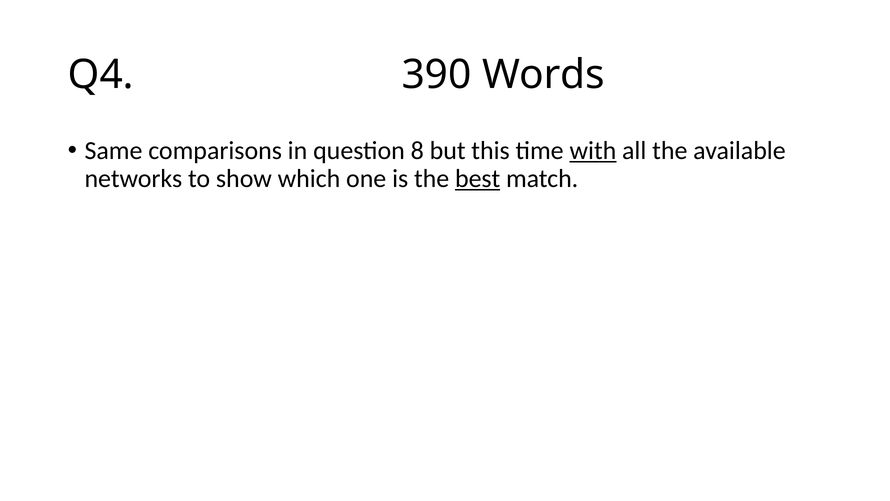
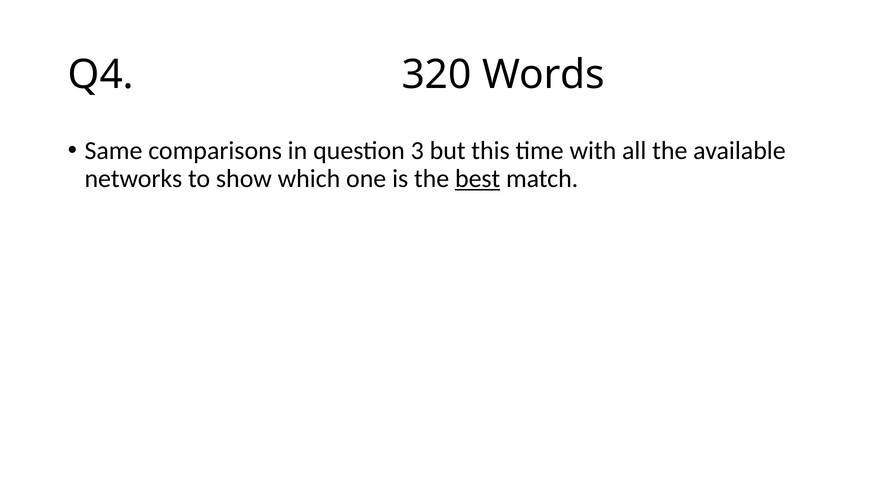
390: 390 -> 320
8: 8 -> 3
with underline: present -> none
